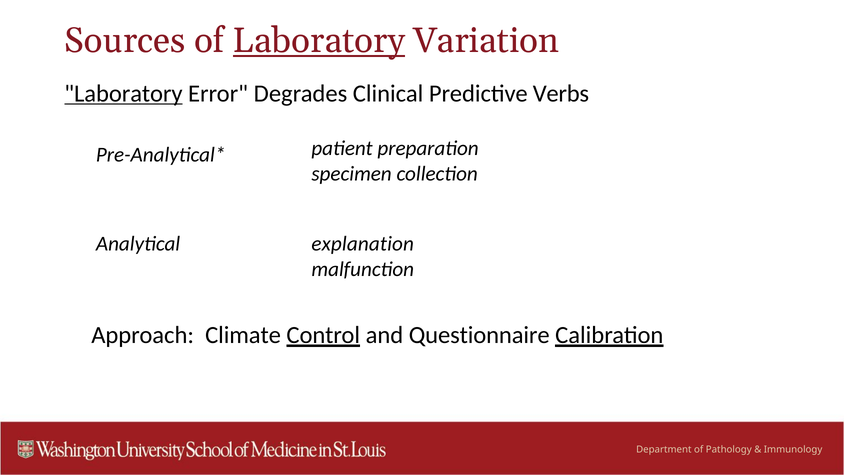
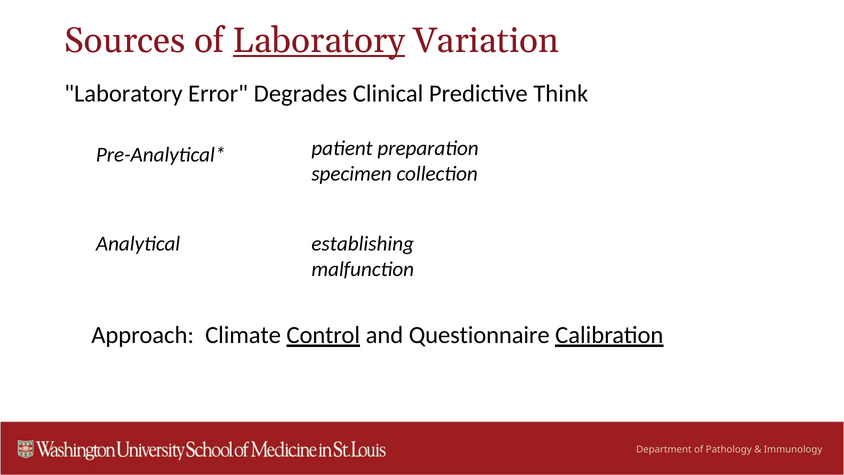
Laboratory at (123, 93) underline: present -> none
Verbs: Verbs -> Think
explanation: explanation -> establishing
